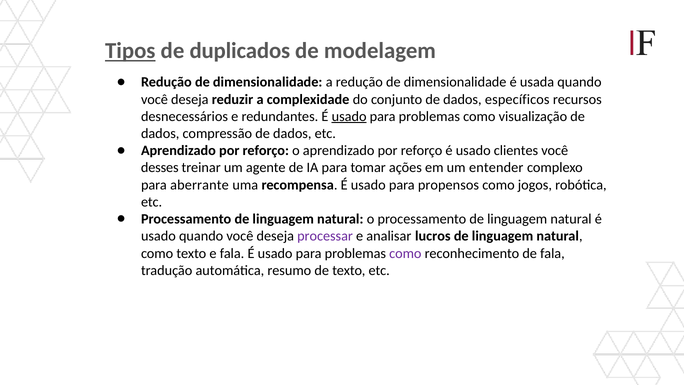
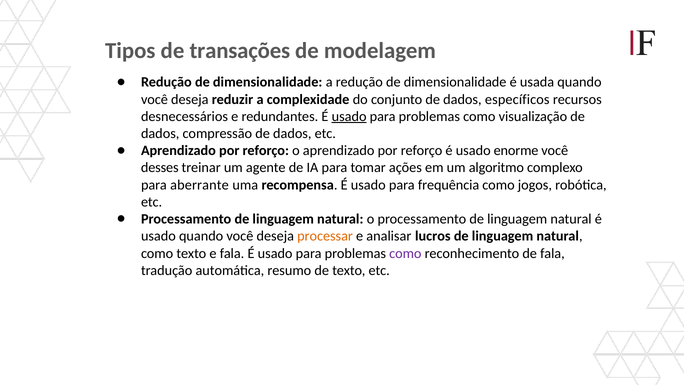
Tipos underline: present -> none
duplicados: duplicados -> transações
clientes: clientes -> enorme
entender: entender -> algoritmo
propensos: propensos -> frequência
processar colour: purple -> orange
